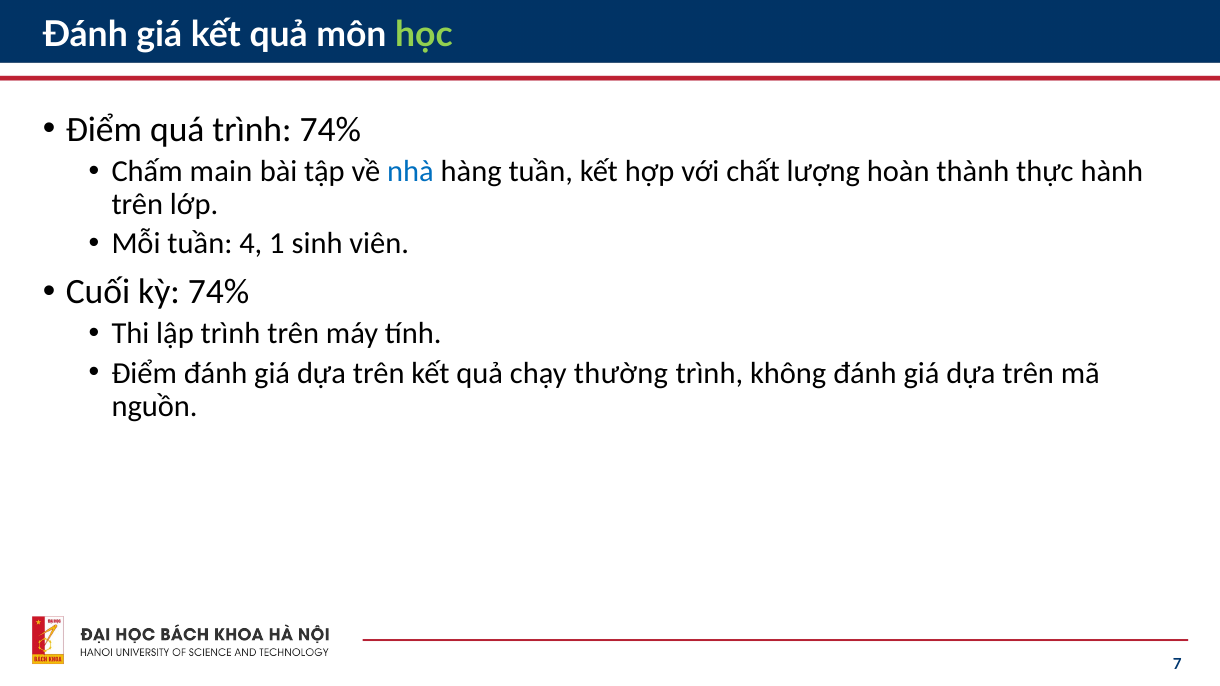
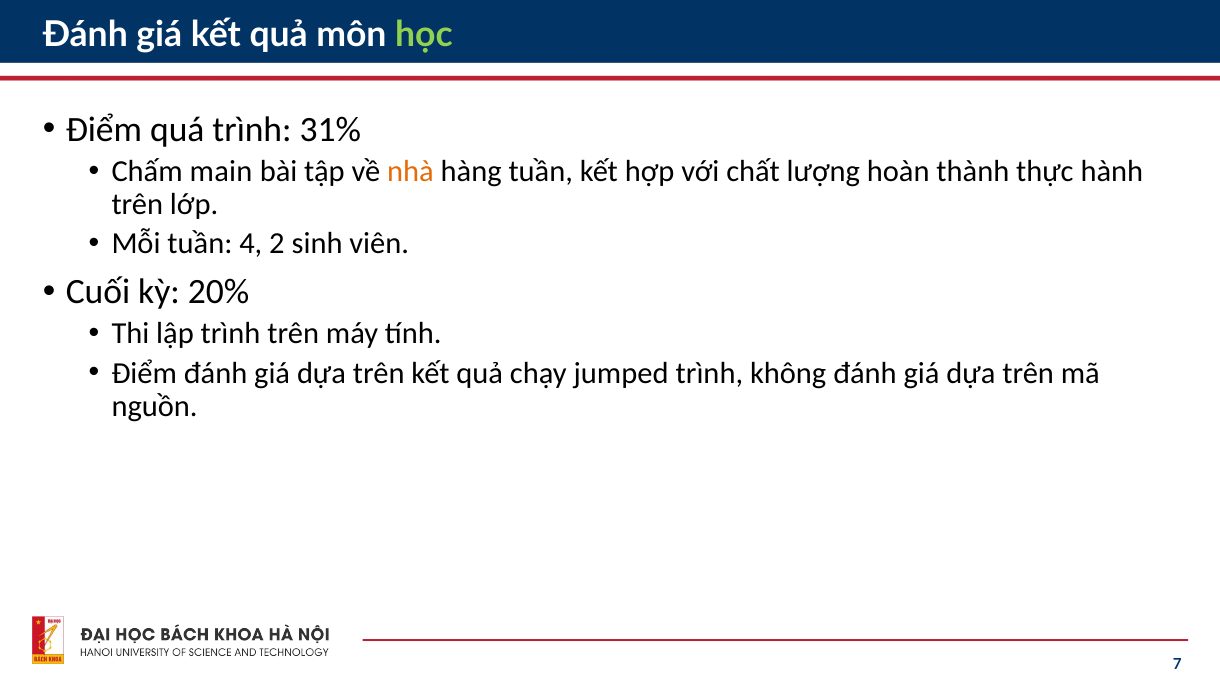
trình 74%: 74% -> 31%
nhà colour: blue -> orange
1: 1 -> 2
kỳ 74%: 74% -> 20%
thường: thường -> jumped
